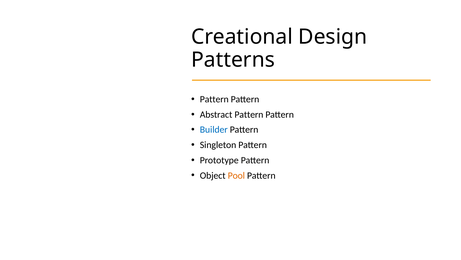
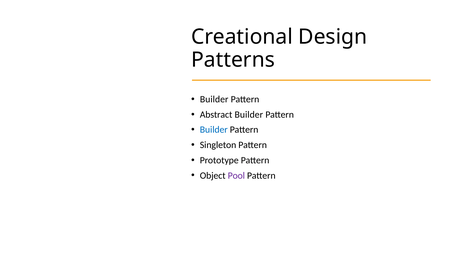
Pattern at (214, 99): Pattern -> Builder
Abstract Pattern: Pattern -> Builder
Pool colour: orange -> purple
